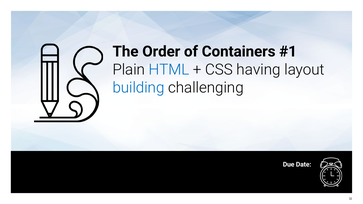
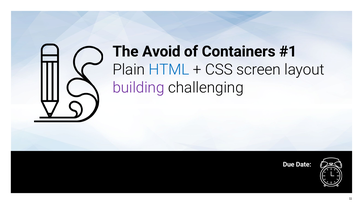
Order: Order -> Avoid
having: having -> screen
building colour: blue -> purple
